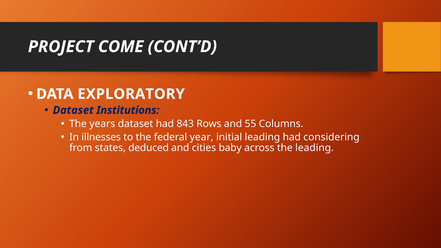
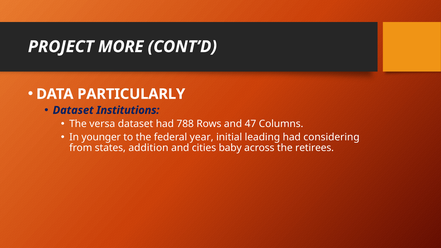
COME: COME -> MORE
EXPLORATORY: EXPLORATORY -> PARTICULARLY
years: years -> versa
843: 843 -> 788
55: 55 -> 47
illnesses: illnesses -> younger
deduced: deduced -> addition
the leading: leading -> retirees
